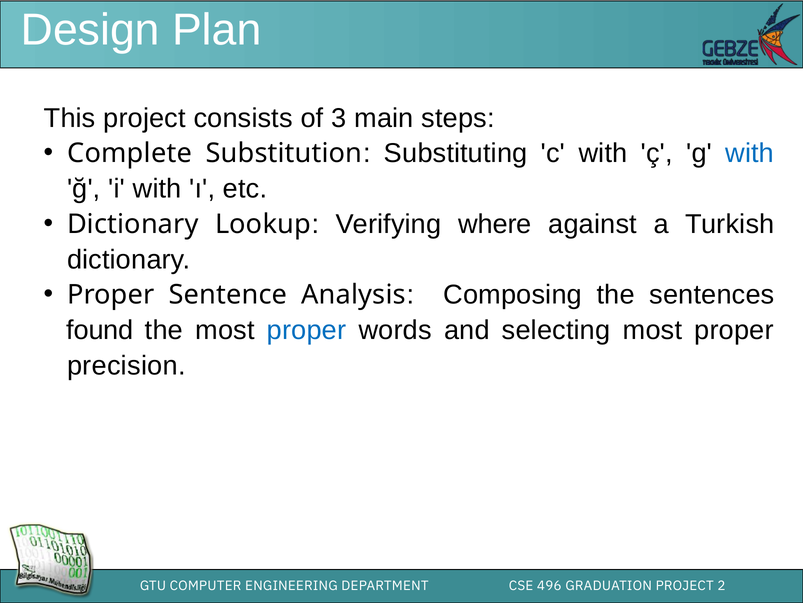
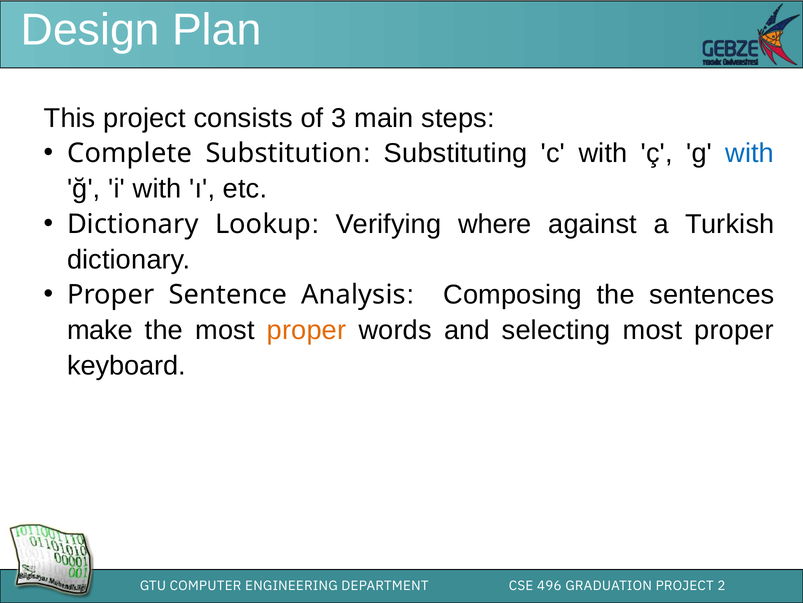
found: found -> make
proper at (307, 330) colour: blue -> orange
precision: precision -> keyboard
